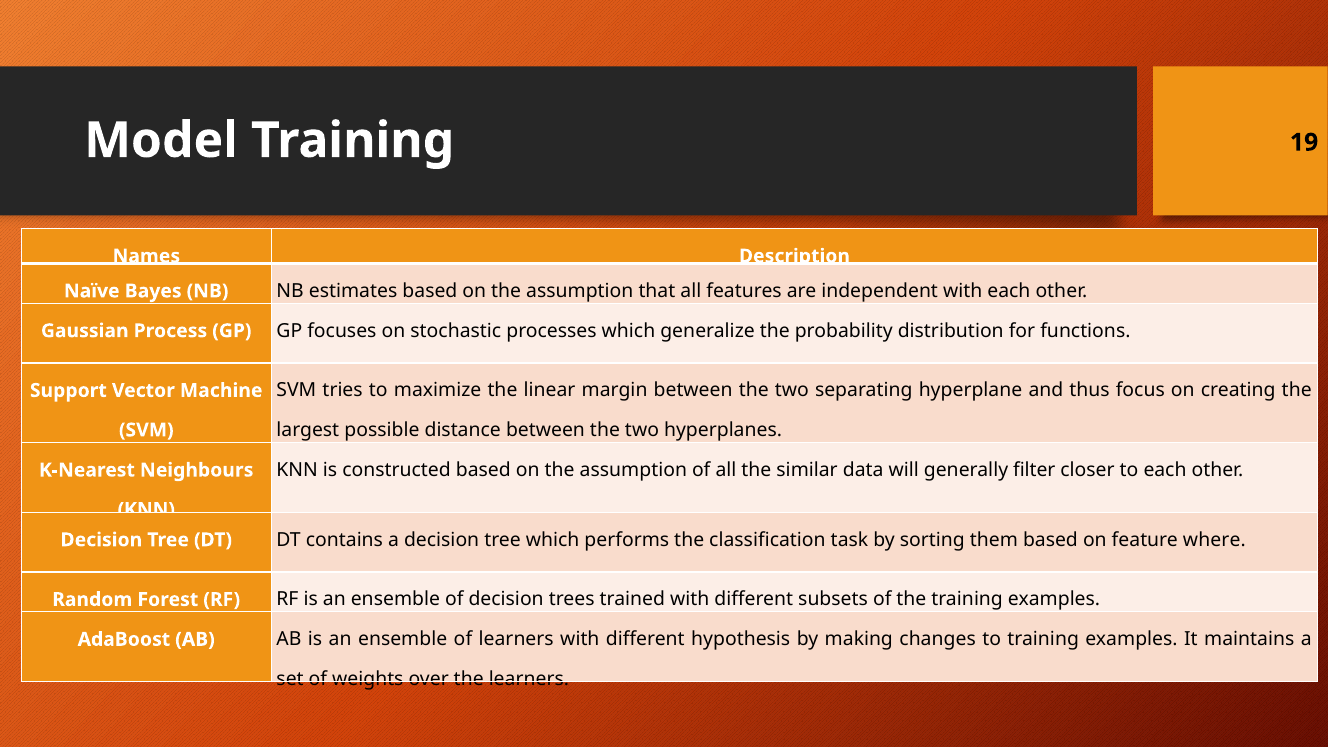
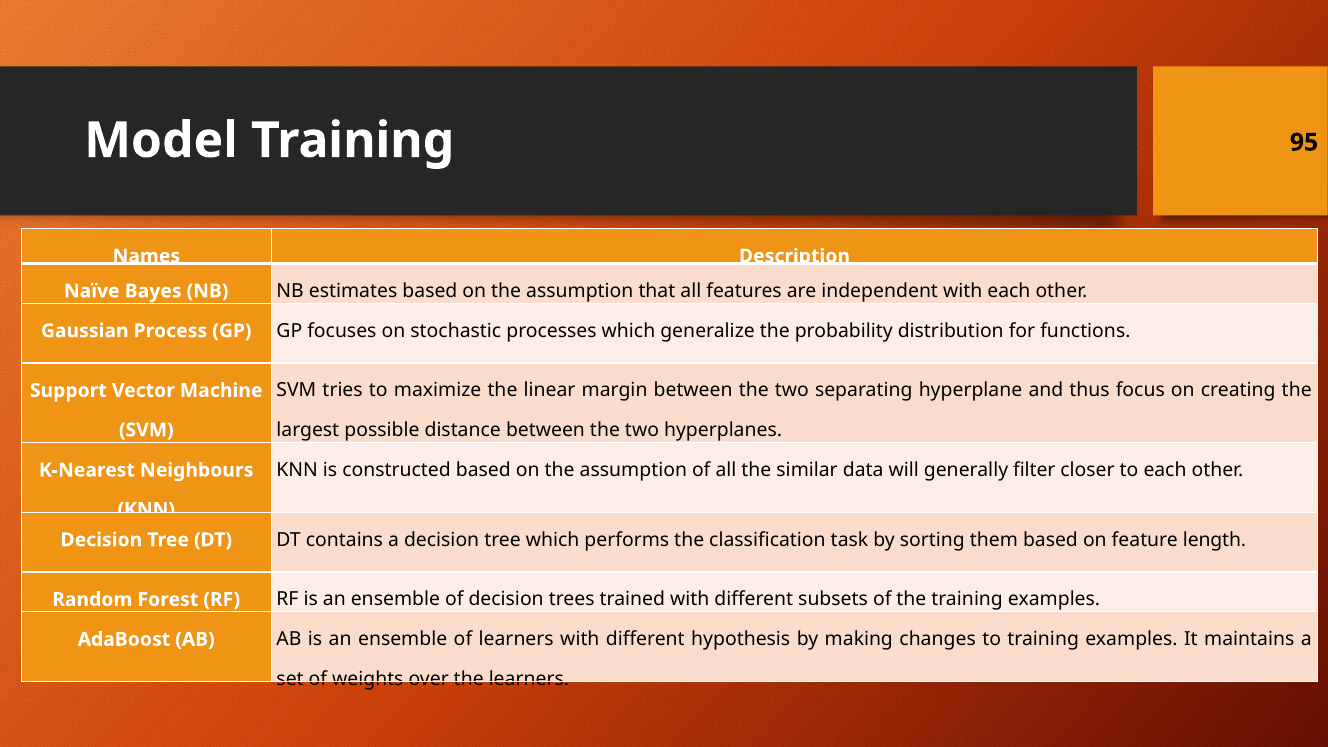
19: 19 -> 95
where: where -> length
